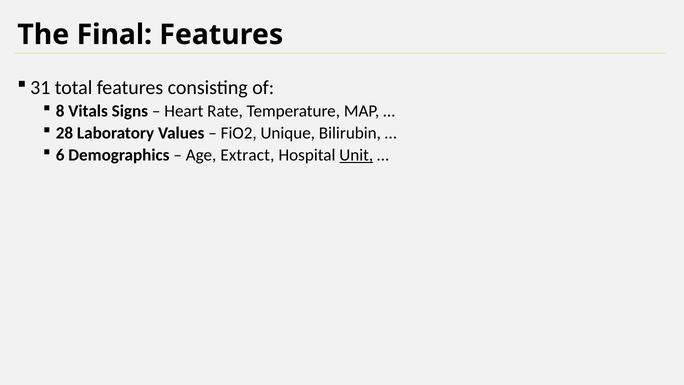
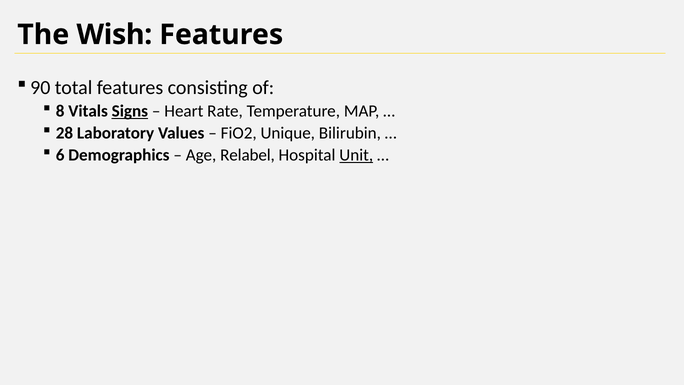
Final: Final -> Wish
31: 31 -> 90
Signs underline: none -> present
Extract: Extract -> Relabel
